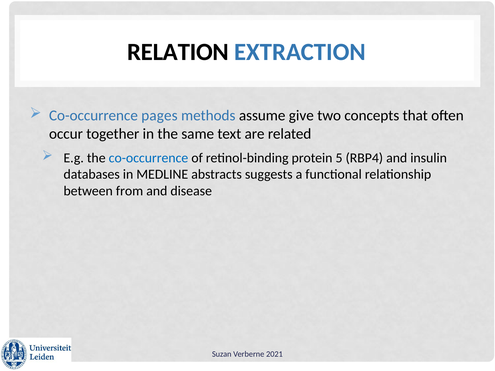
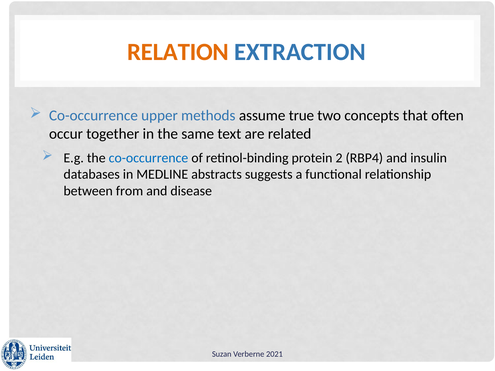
RELATION colour: black -> orange
pages: pages -> upper
give: give -> true
5: 5 -> 2
